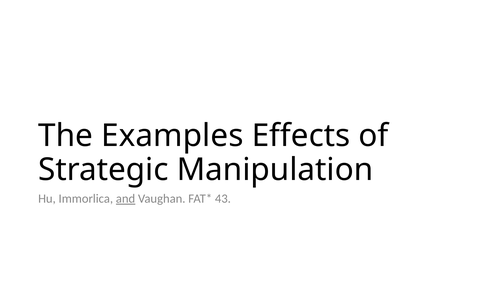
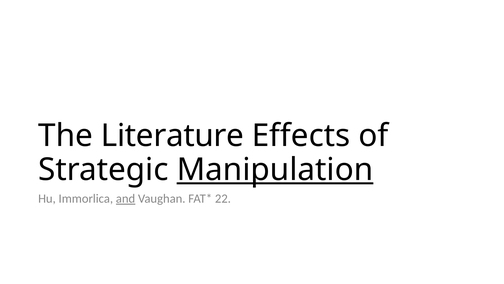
Examples: Examples -> Literature
Manipulation underline: none -> present
43: 43 -> 22
